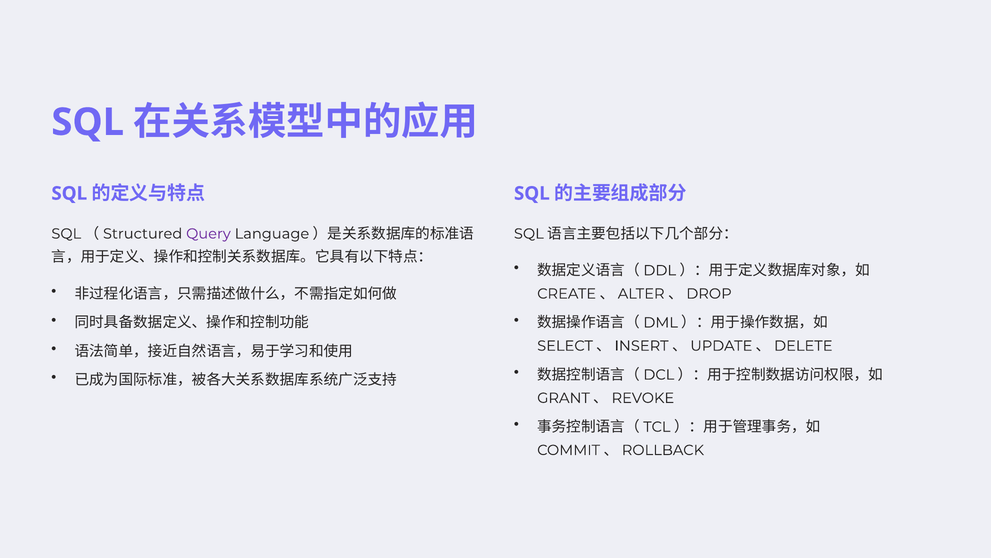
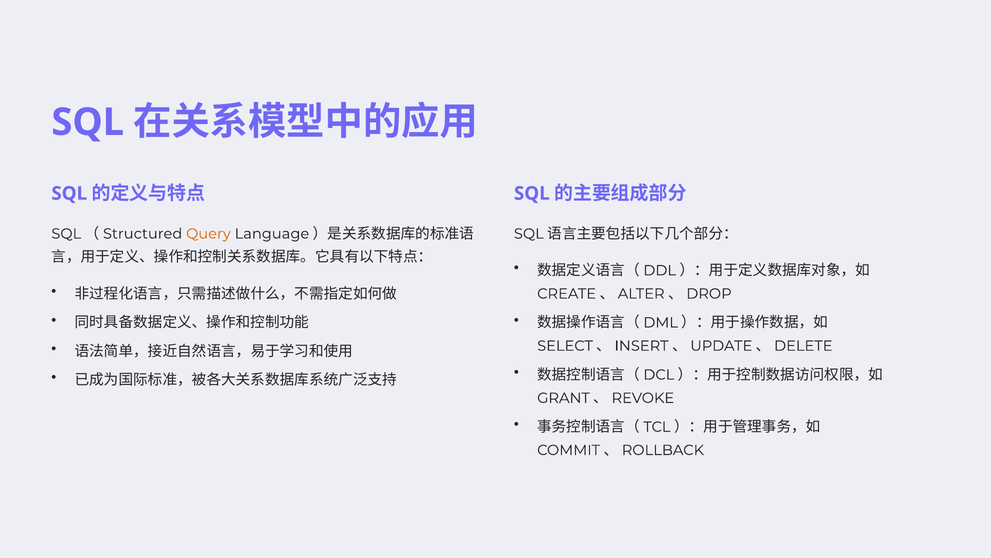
Query colour: purple -> orange
